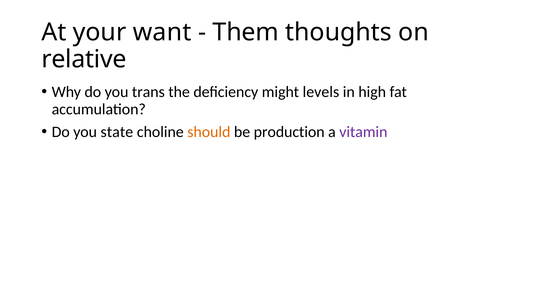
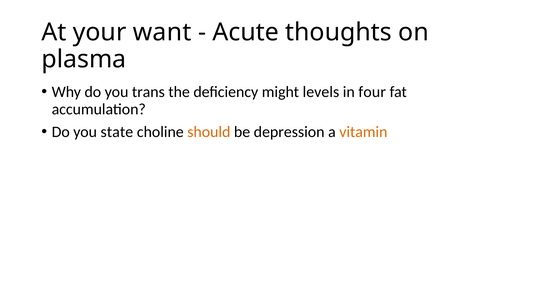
Them: Them -> Acute
relative: relative -> plasma
high: high -> four
production: production -> depression
vitamin colour: purple -> orange
